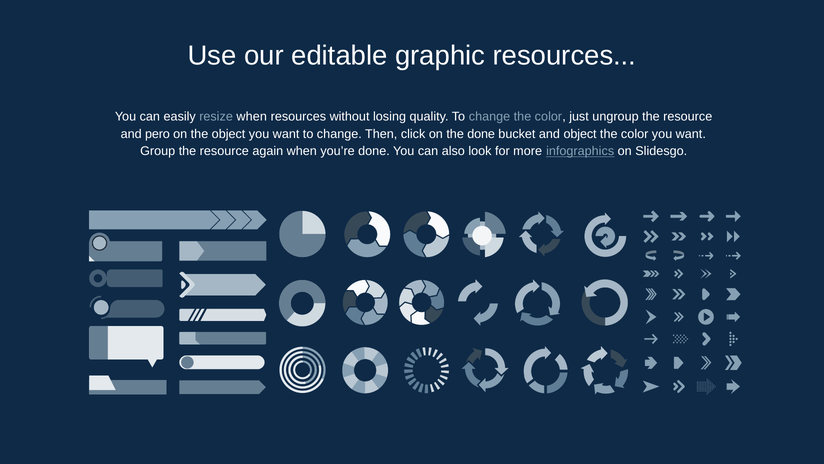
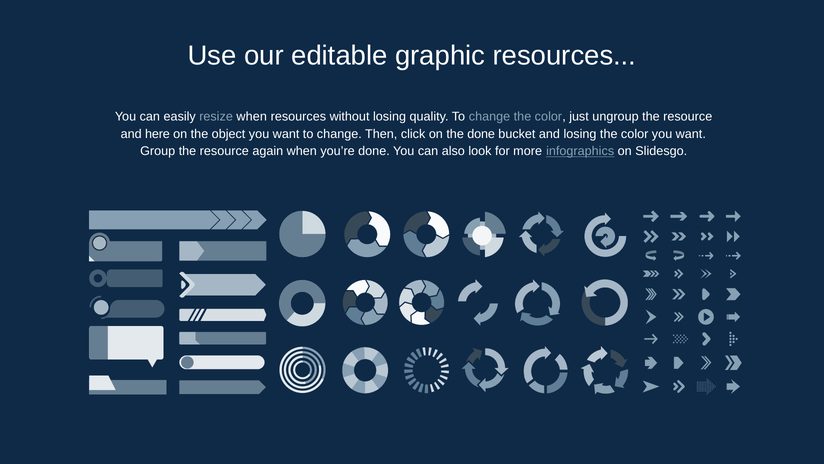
pero: pero -> here
and object: object -> losing
